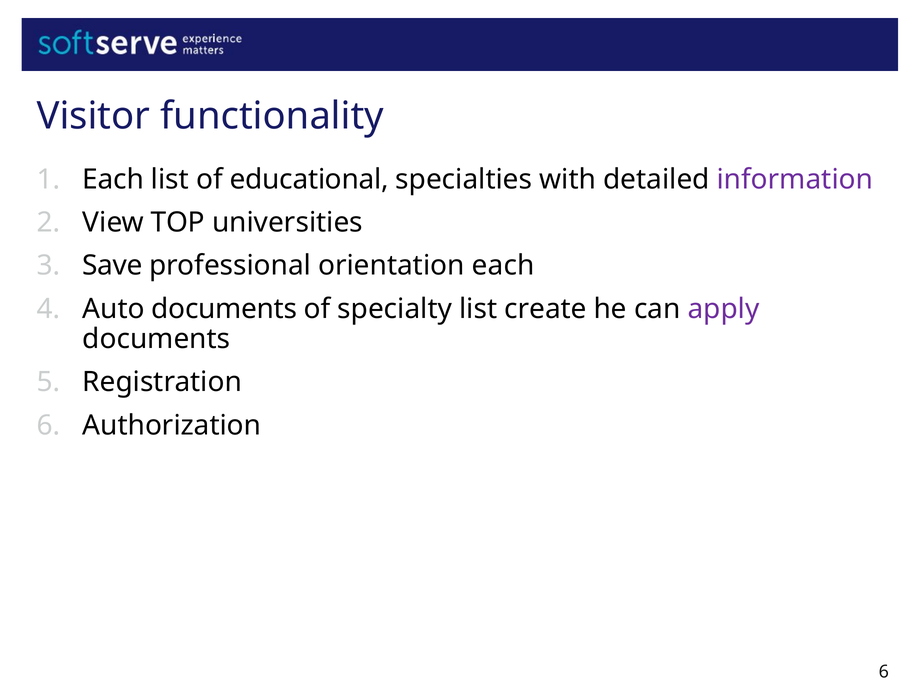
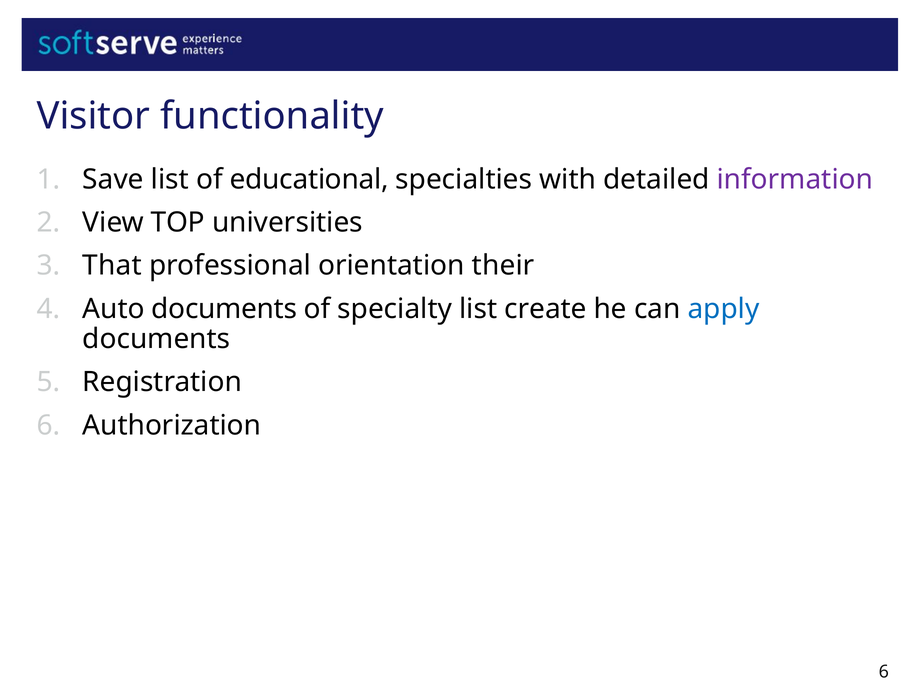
Each at (113, 180): Each -> Save
Save: Save -> That
orientation each: each -> their
apply colour: purple -> blue
